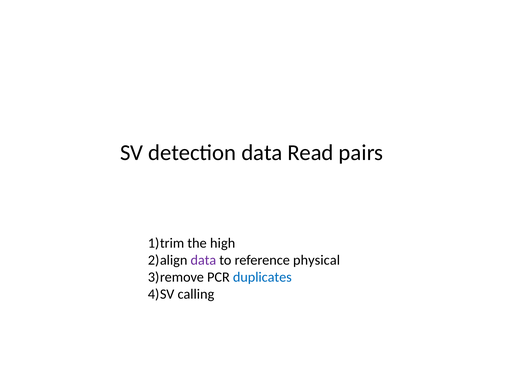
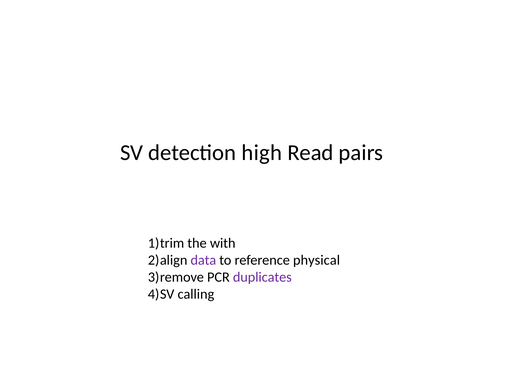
detection data: data -> high
high: high -> with
duplicates colour: blue -> purple
